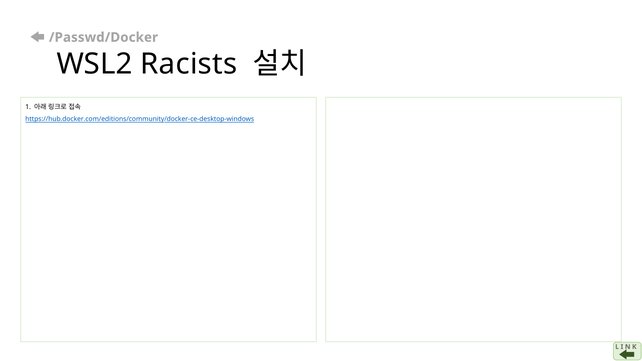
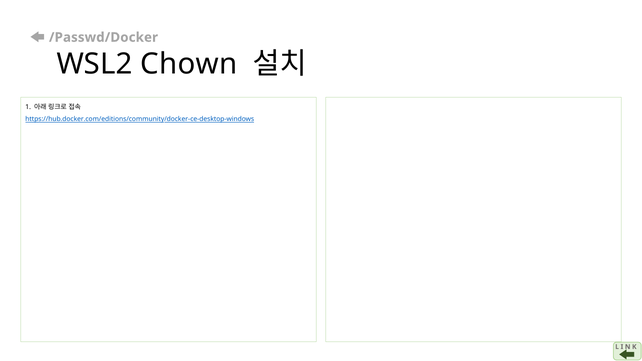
Racists: Racists -> Chown
